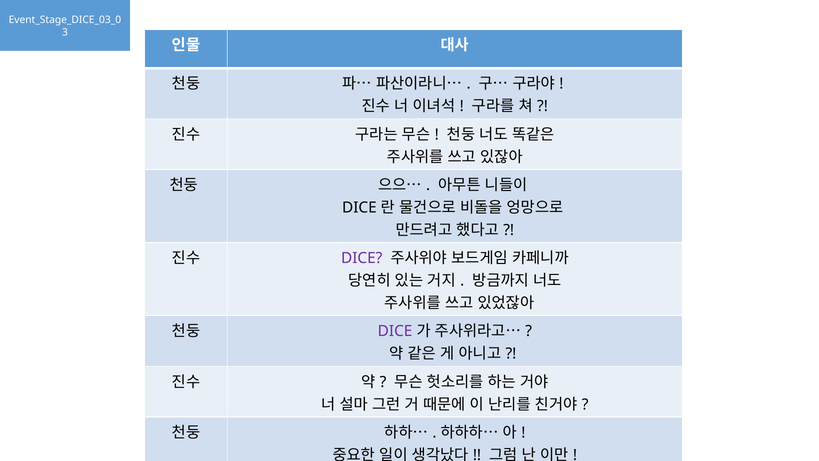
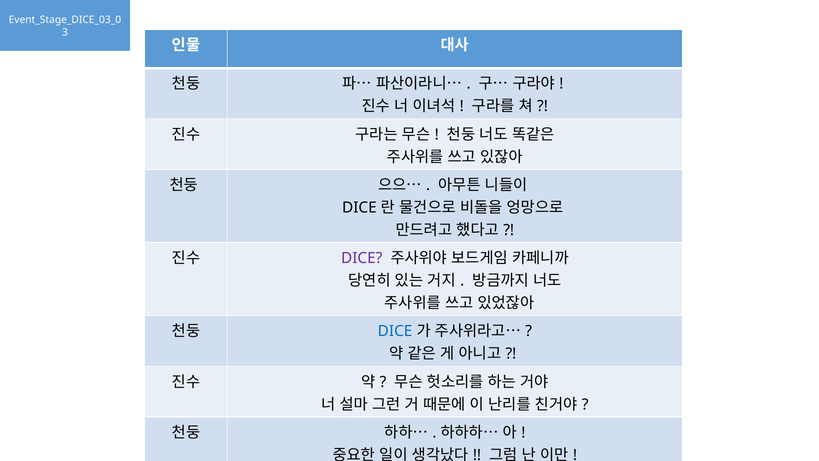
DICE at (395, 331) colour: purple -> blue
